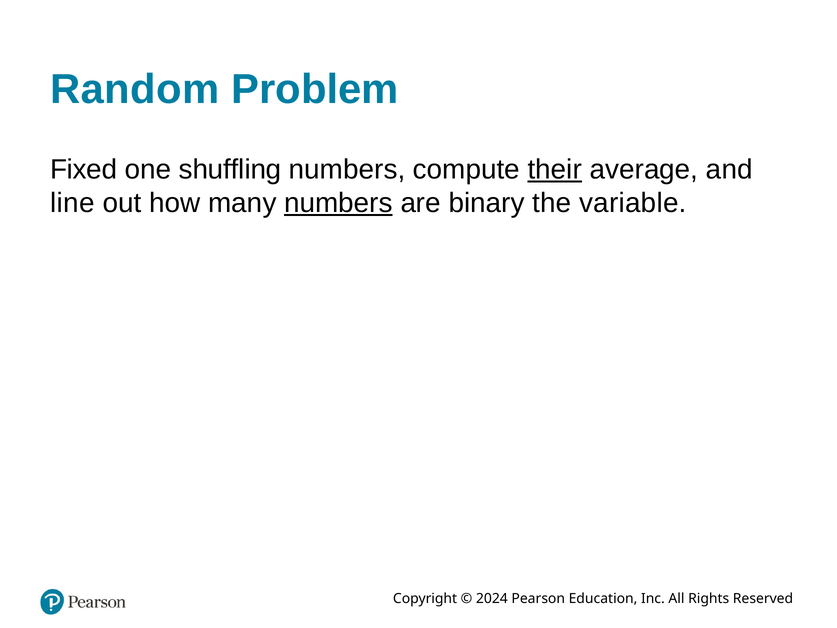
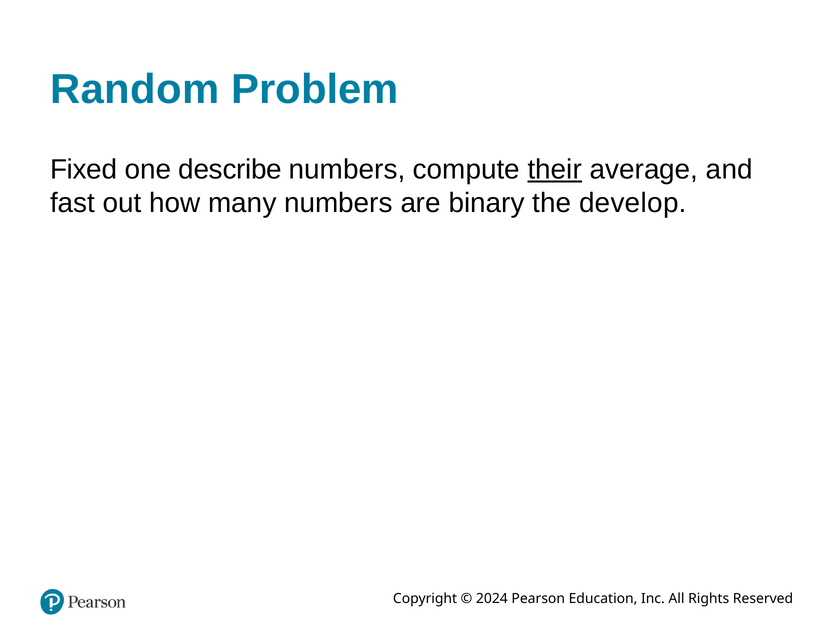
shuffling: shuffling -> describe
line: line -> fast
numbers at (338, 203) underline: present -> none
variable: variable -> develop
